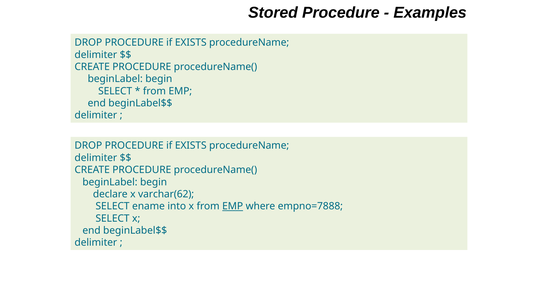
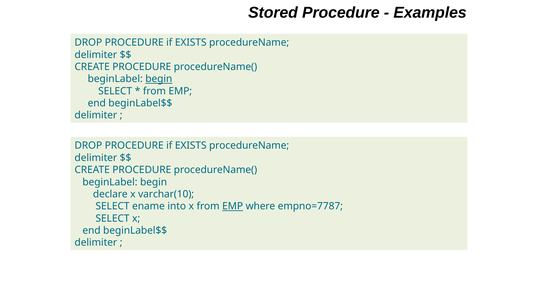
begin at (159, 79) underline: none -> present
varchar(62: varchar(62 -> varchar(10
empno=7888: empno=7888 -> empno=7787
